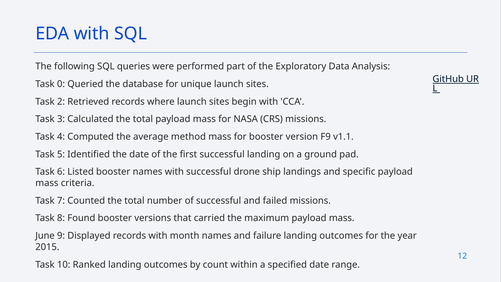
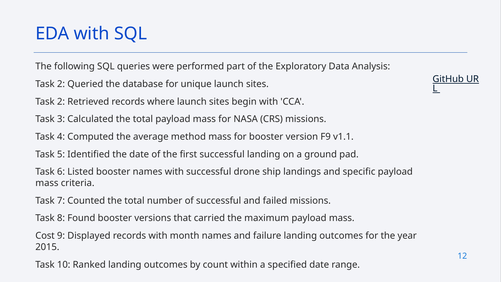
0 at (61, 84): 0 -> 2
June: June -> Cost
